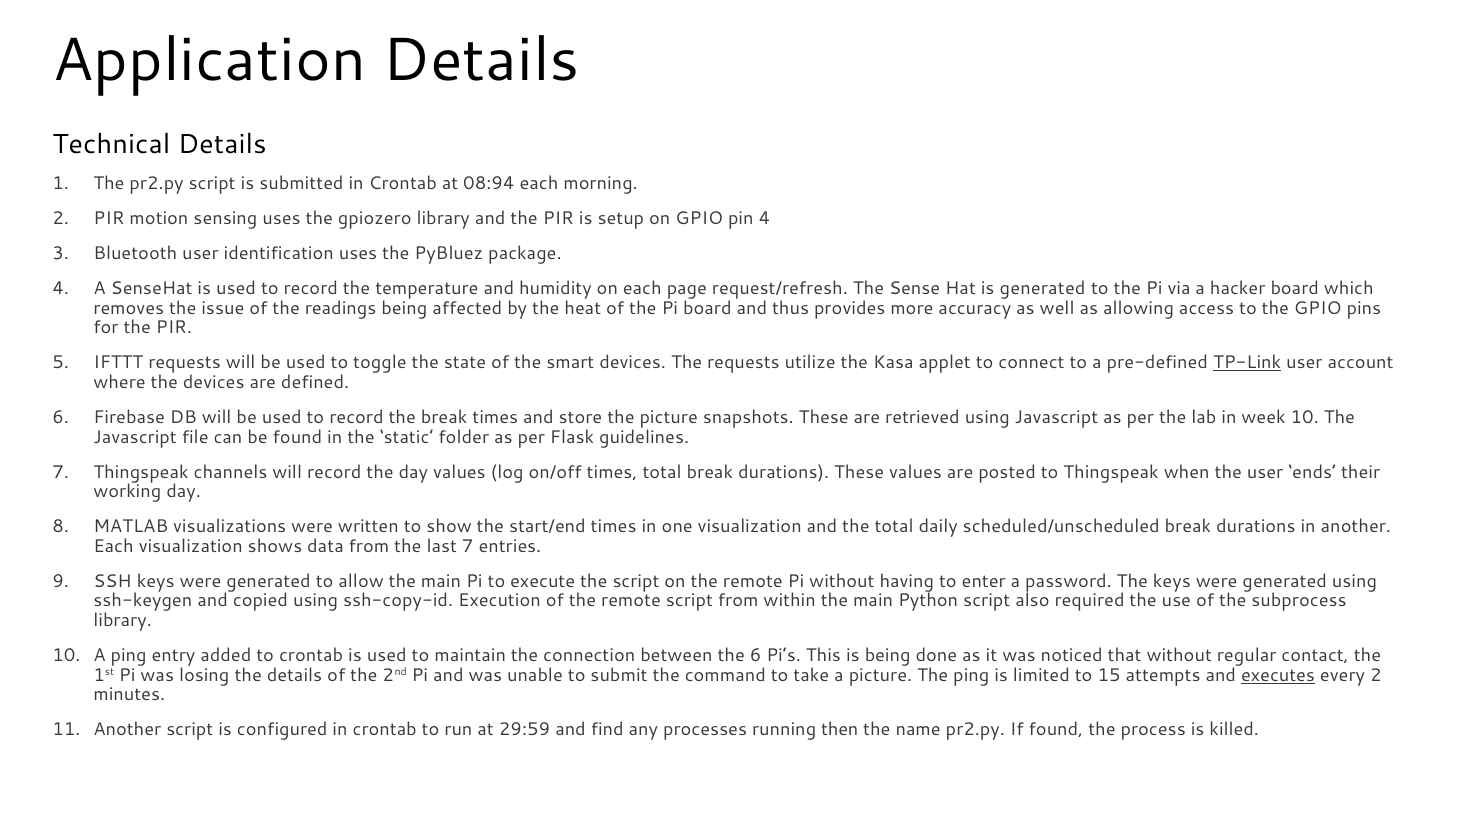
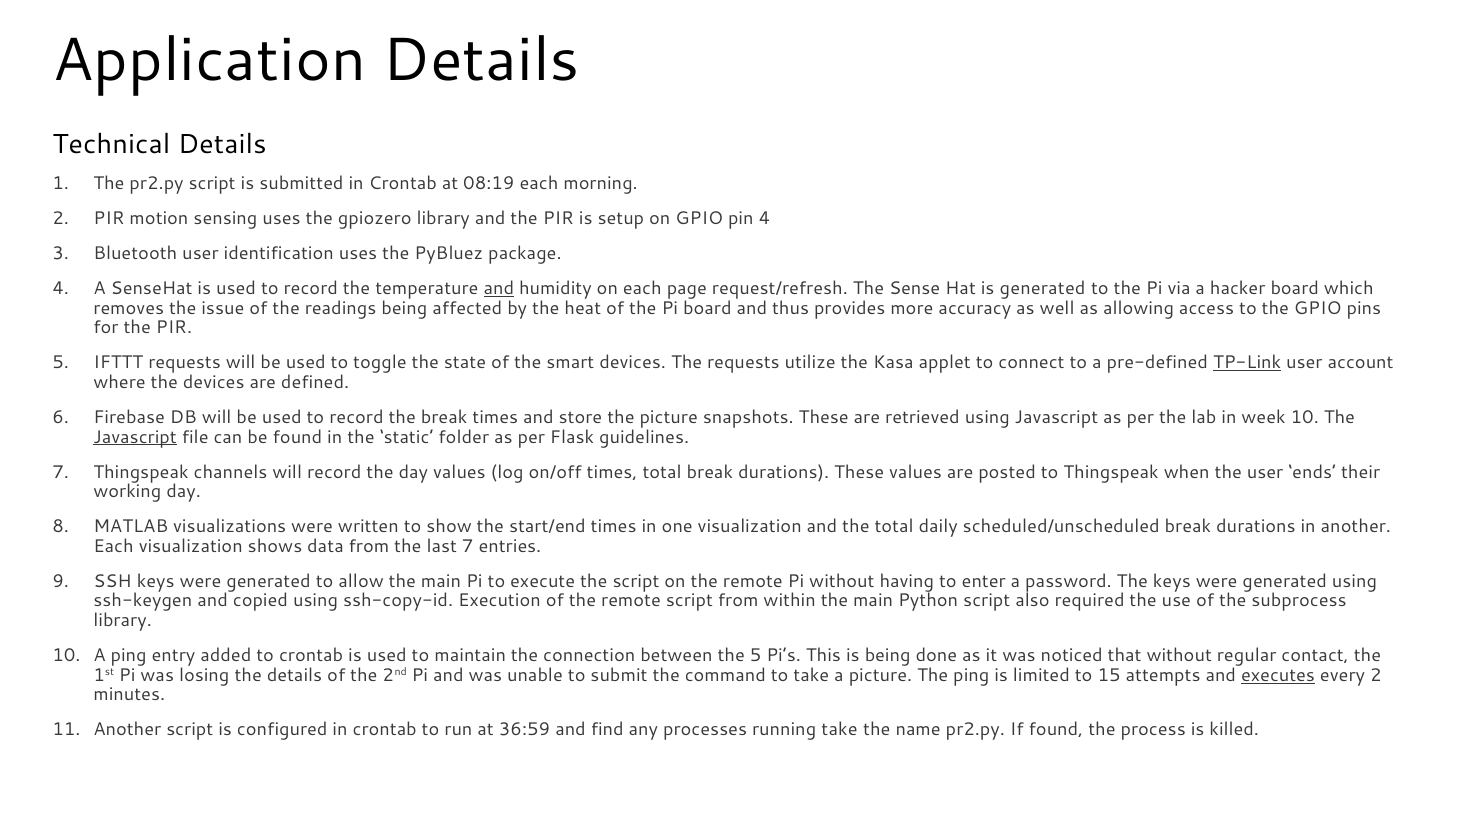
08:94: 08:94 -> 08:19
and at (499, 289) underline: none -> present
Javascript at (135, 437) underline: none -> present
the 6: 6 -> 5
29:59: 29:59 -> 36:59
running then: then -> take
